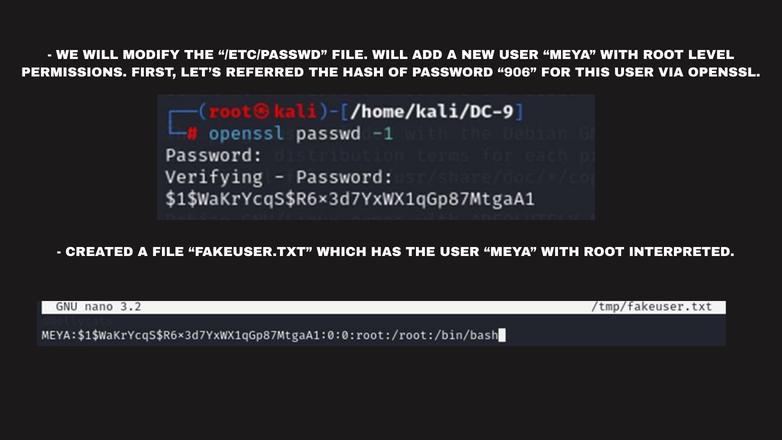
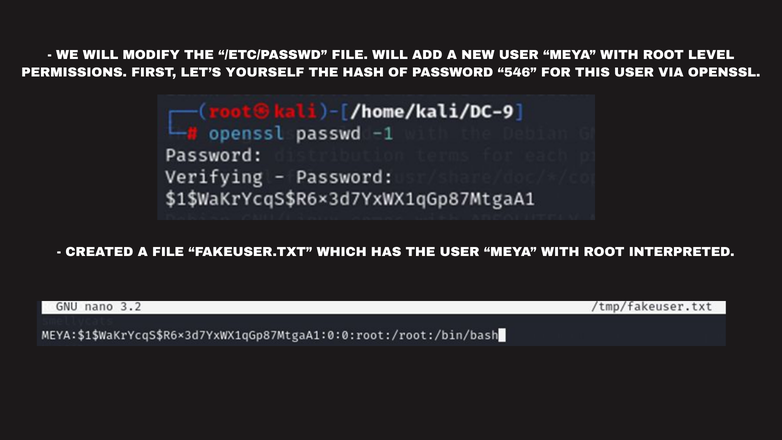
REFERRED: REFERRED -> YOURSELF
906: 906 -> 546
